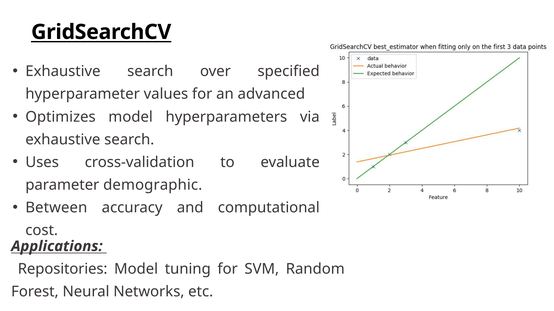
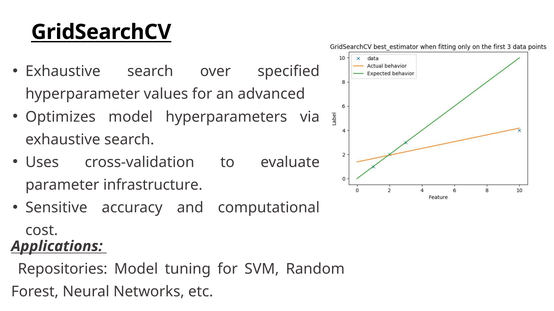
demographic: demographic -> infrastructure
Between: Between -> Sensitive
